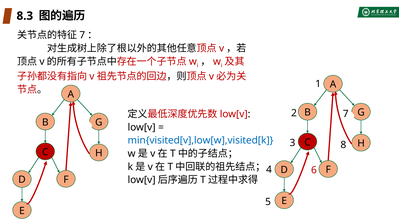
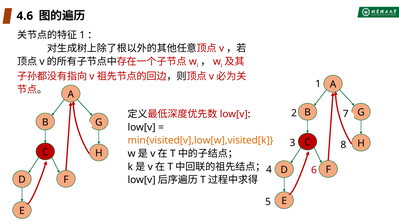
8.3: 8.3 -> 4.6
7 at (82, 35): 7 -> 1
min{visited[v],low[w],visited[k colour: blue -> orange
